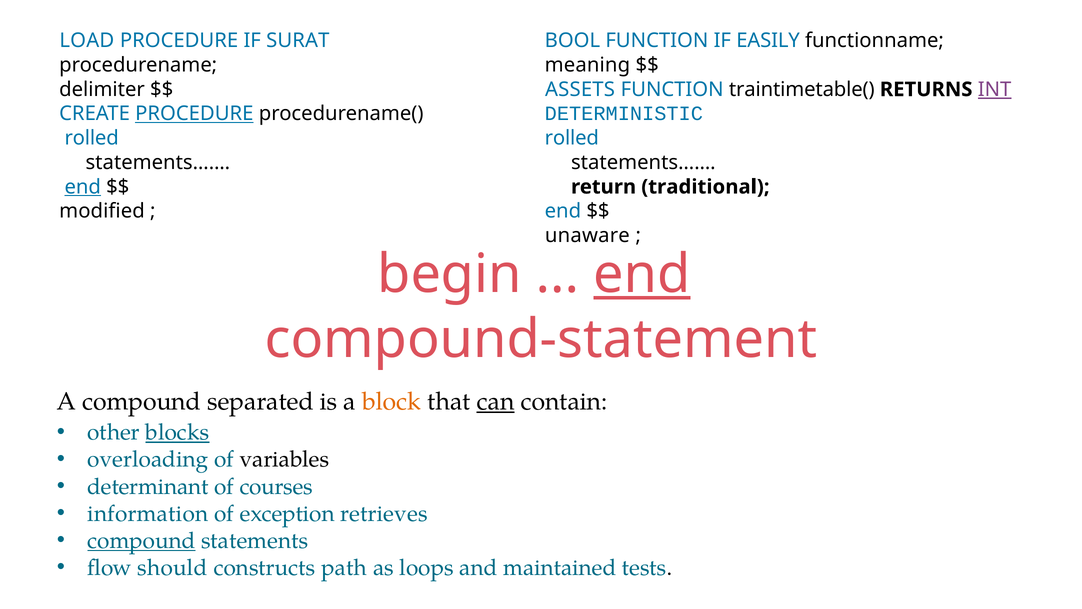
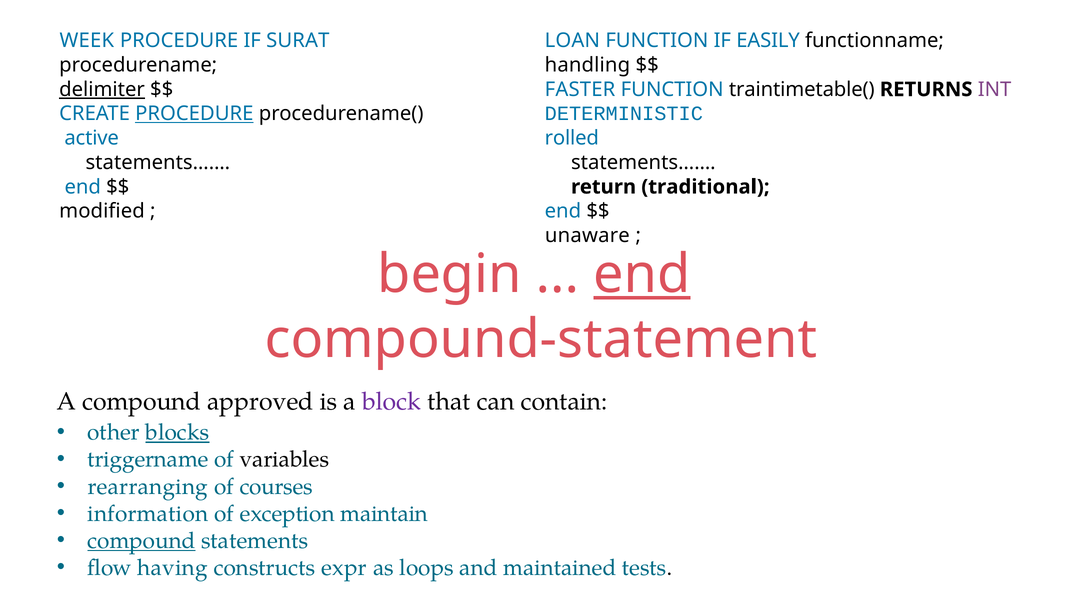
LOAD: LOAD -> WEEK
BOOL: BOOL -> LOAN
meaning: meaning -> handling
delimiter underline: none -> present
ASSETS: ASSETS -> FASTER
INT underline: present -> none
rolled at (92, 138): rolled -> active
end at (83, 187) underline: present -> none
separated: separated -> approved
block colour: orange -> purple
can underline: present -> none
overloading: overloading -> triggername
determinant: determinant -> rearranging
retrieves: retrieves -> maintain
should: should -> having
path: path -> expr
